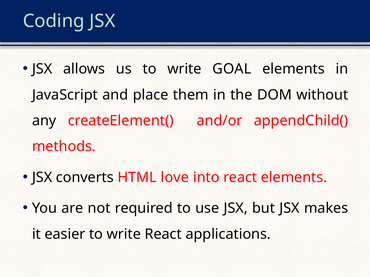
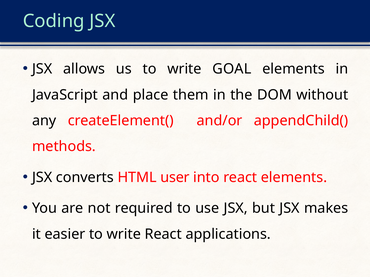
love: love -> user
